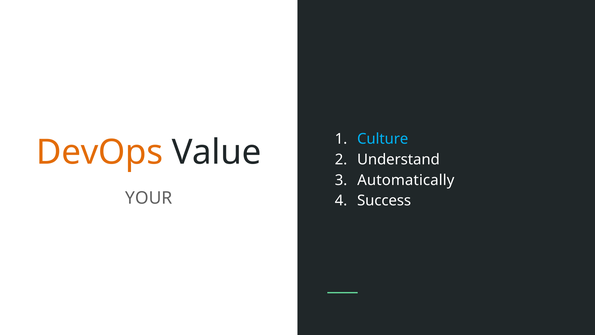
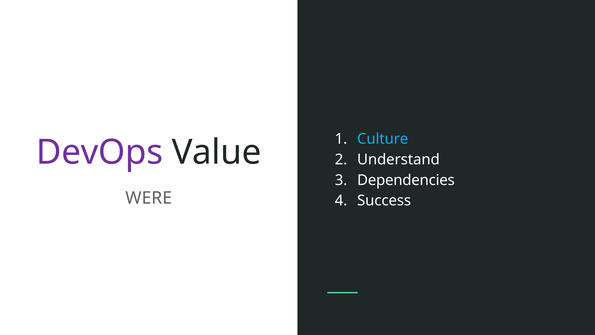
DevOps colour: orange -> purple
Automatically: Automatically -> Dependencies
YOUR: YOUR -> WERE
